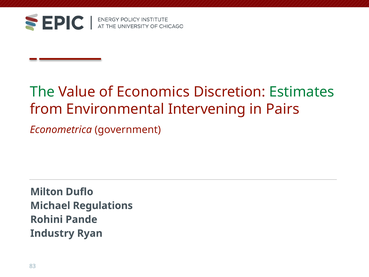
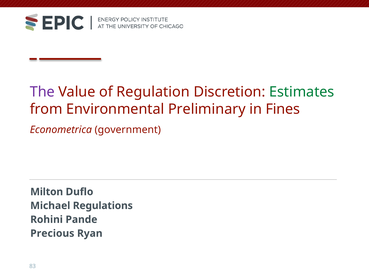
The colour: green -> purple
Economics: Economics -> Regulation
Intervening: Intervening -> Preliminary
Pairs: Pairs -> Fines
Industry: Industry -> Precious
